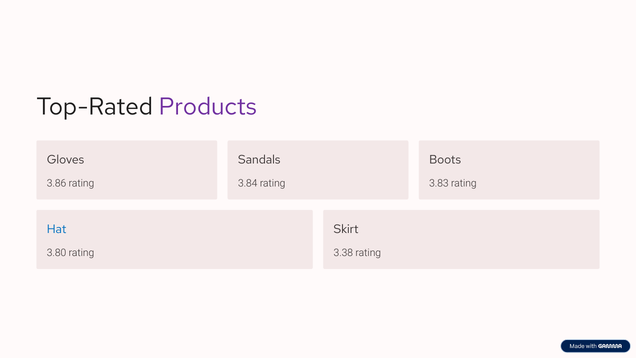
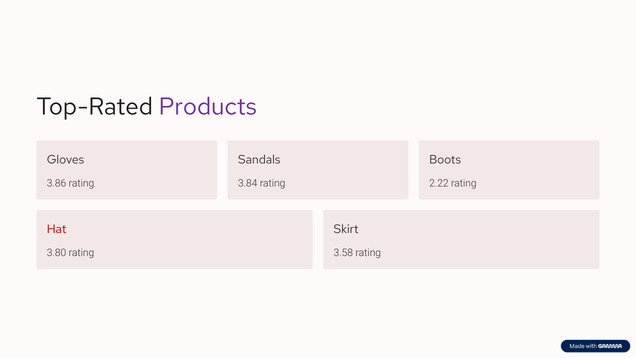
3.83: 3.83 -> 2.22
Hat colour: blue -> red
3.38: 3.38 -> 3.58
